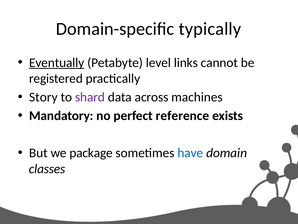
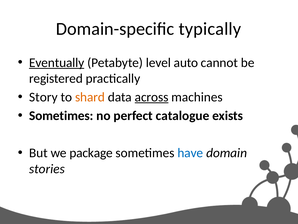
links: links -> auto
shard colour: purple -> orange
across underline: none -> present
Mandatory at (61, 116): Mandatory -> Sometimes
reference: reference -> catalogue
classes: classes -> stories
